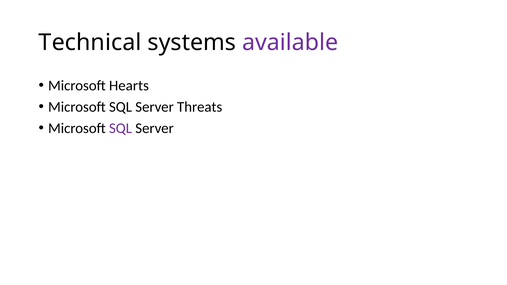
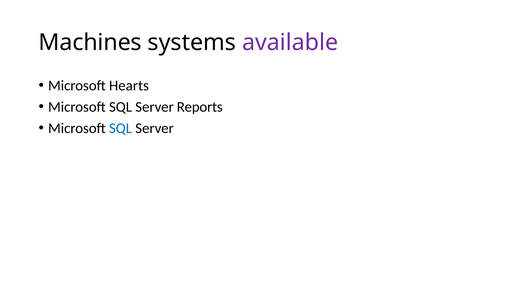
Technical: Technical -> Machines
Threats: Threats -> Reports
SQL at (121, 128) colour: purple -> blue
